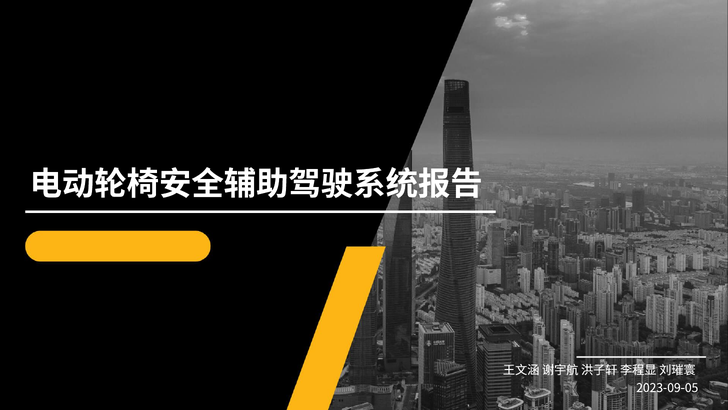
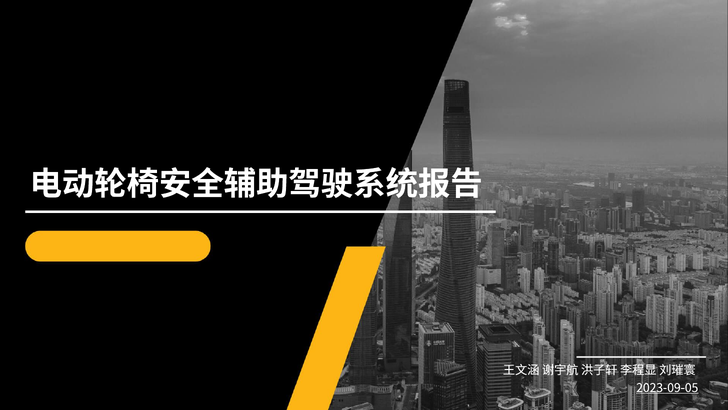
2023-09-05 underline: none -> present
